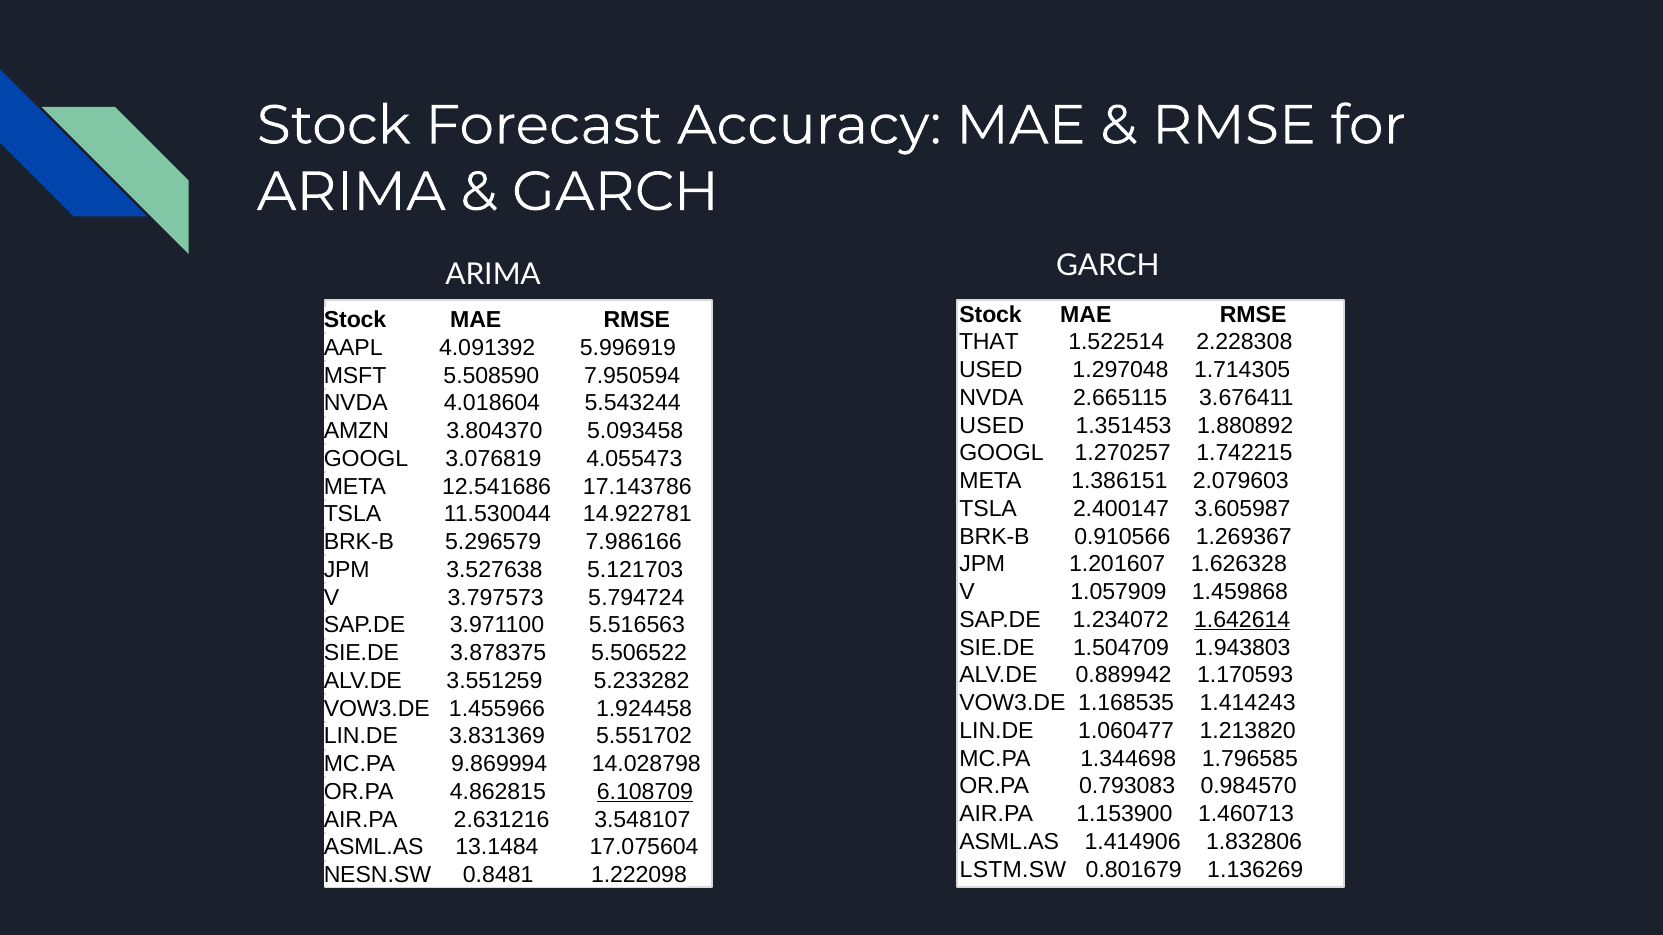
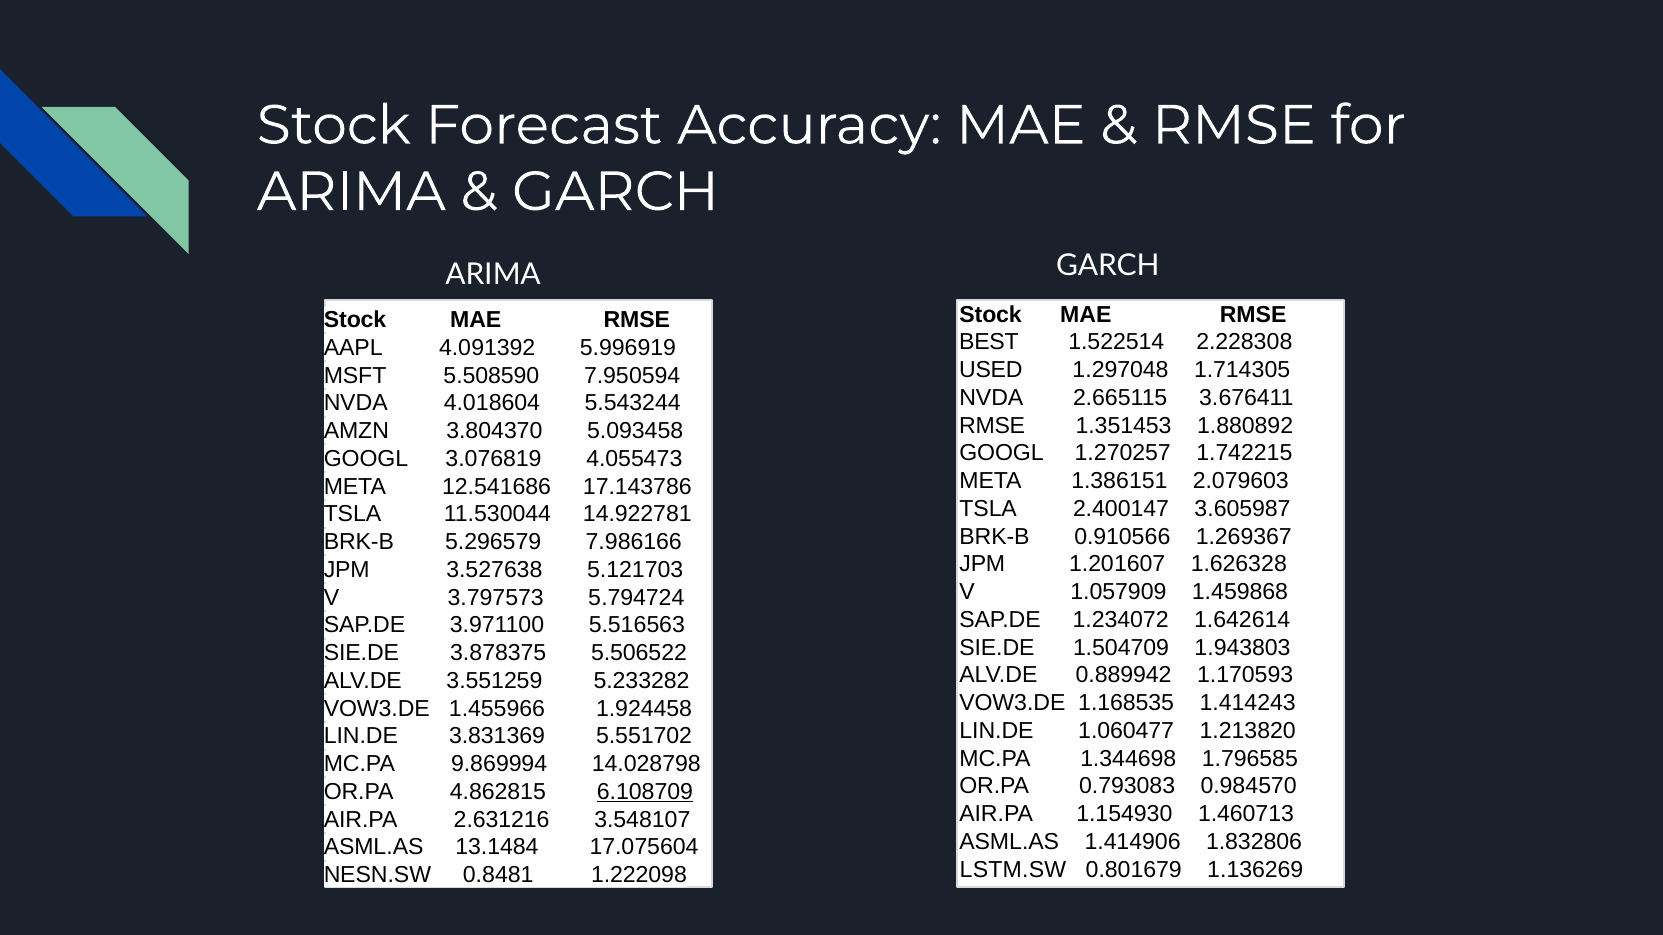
THAT: THAT -> BEST
USED at (992, 426): USED -> RMSE
1.642614 underline: present -> none
1.153900: 1.153900 -> 1.154930
